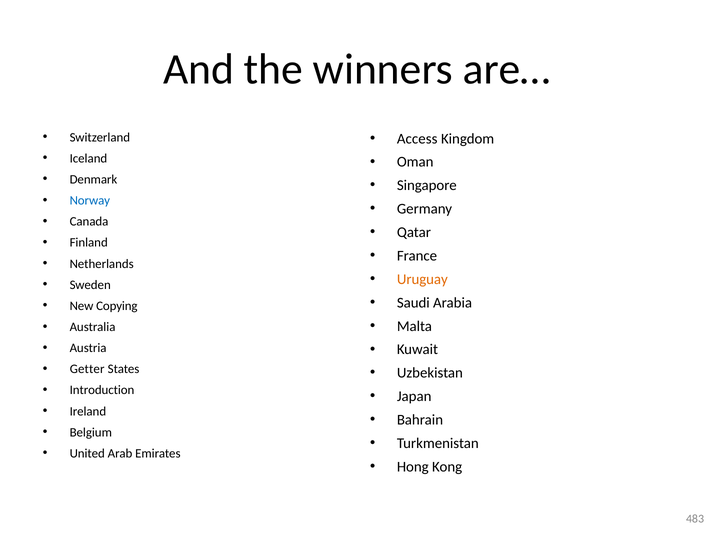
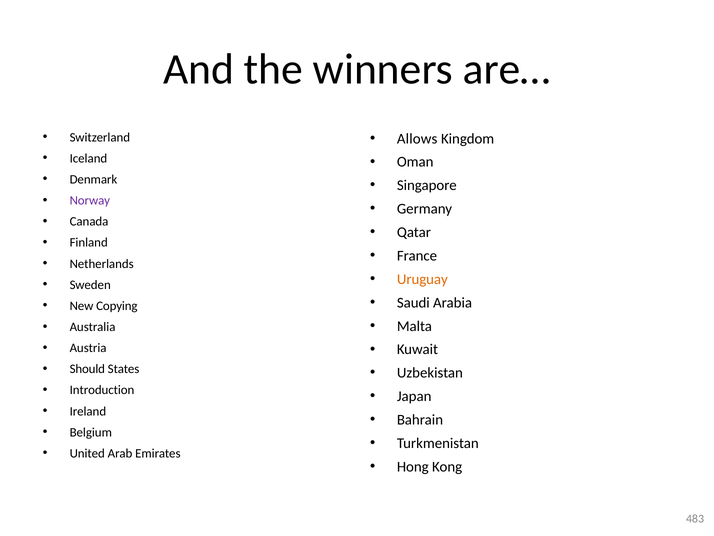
Access: Access -> Allows
Norway colour: blue -> purple
Getter: Getter -> Should
